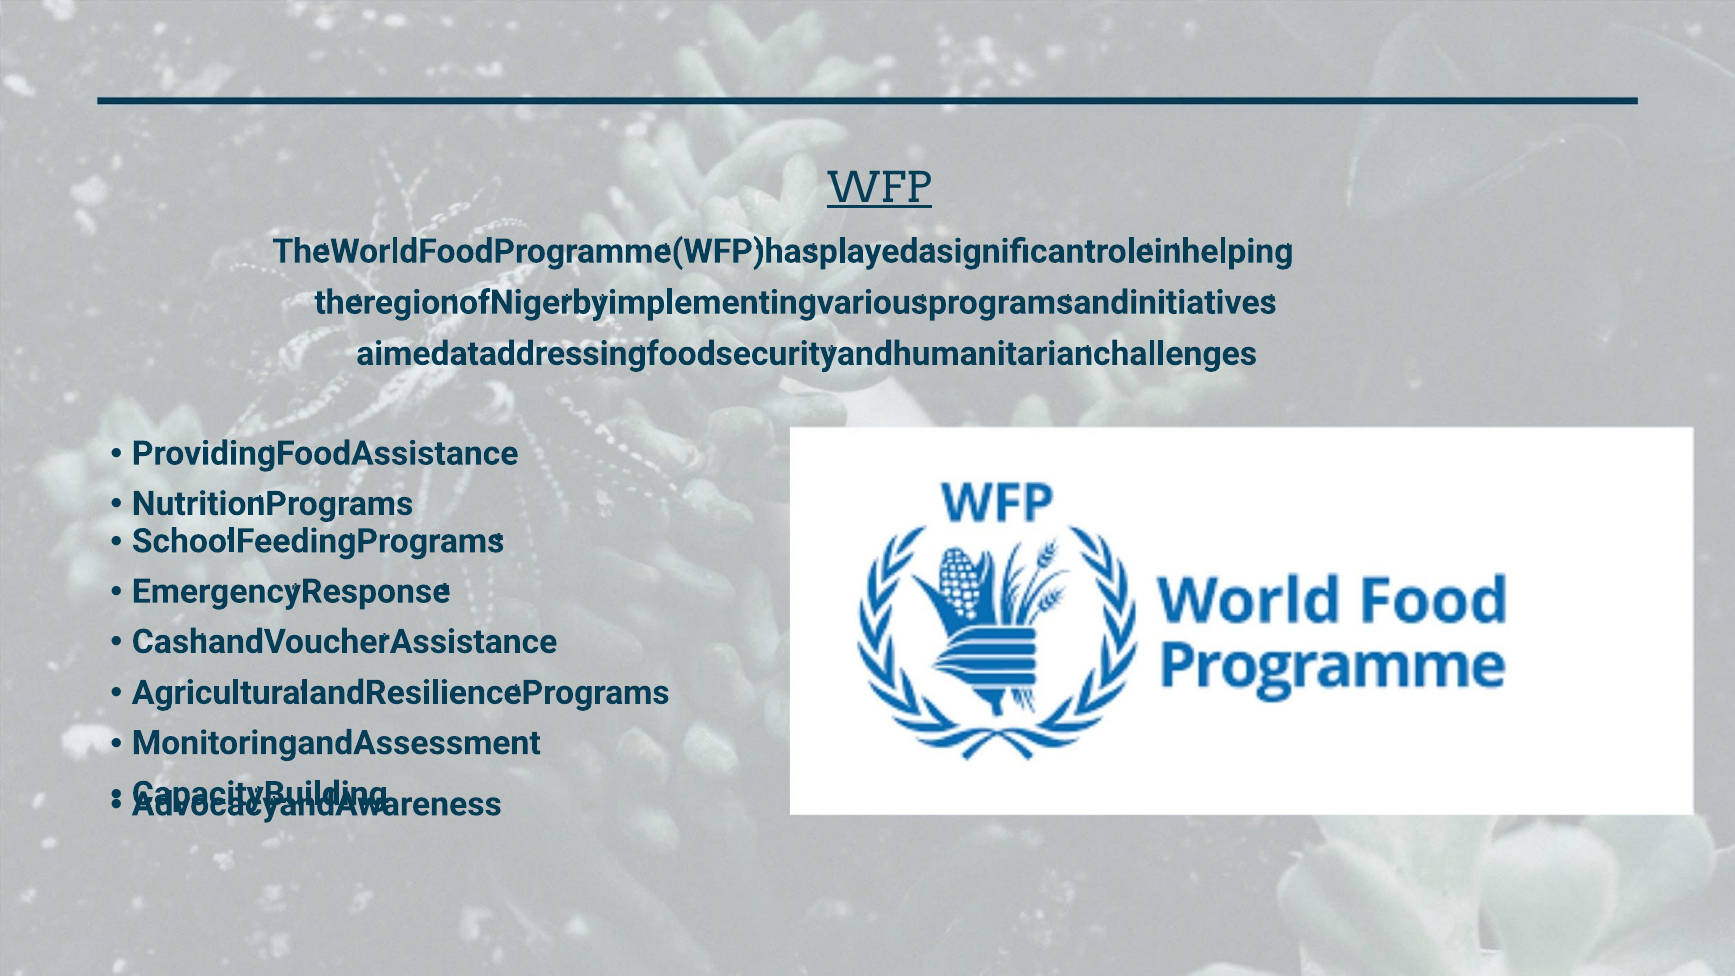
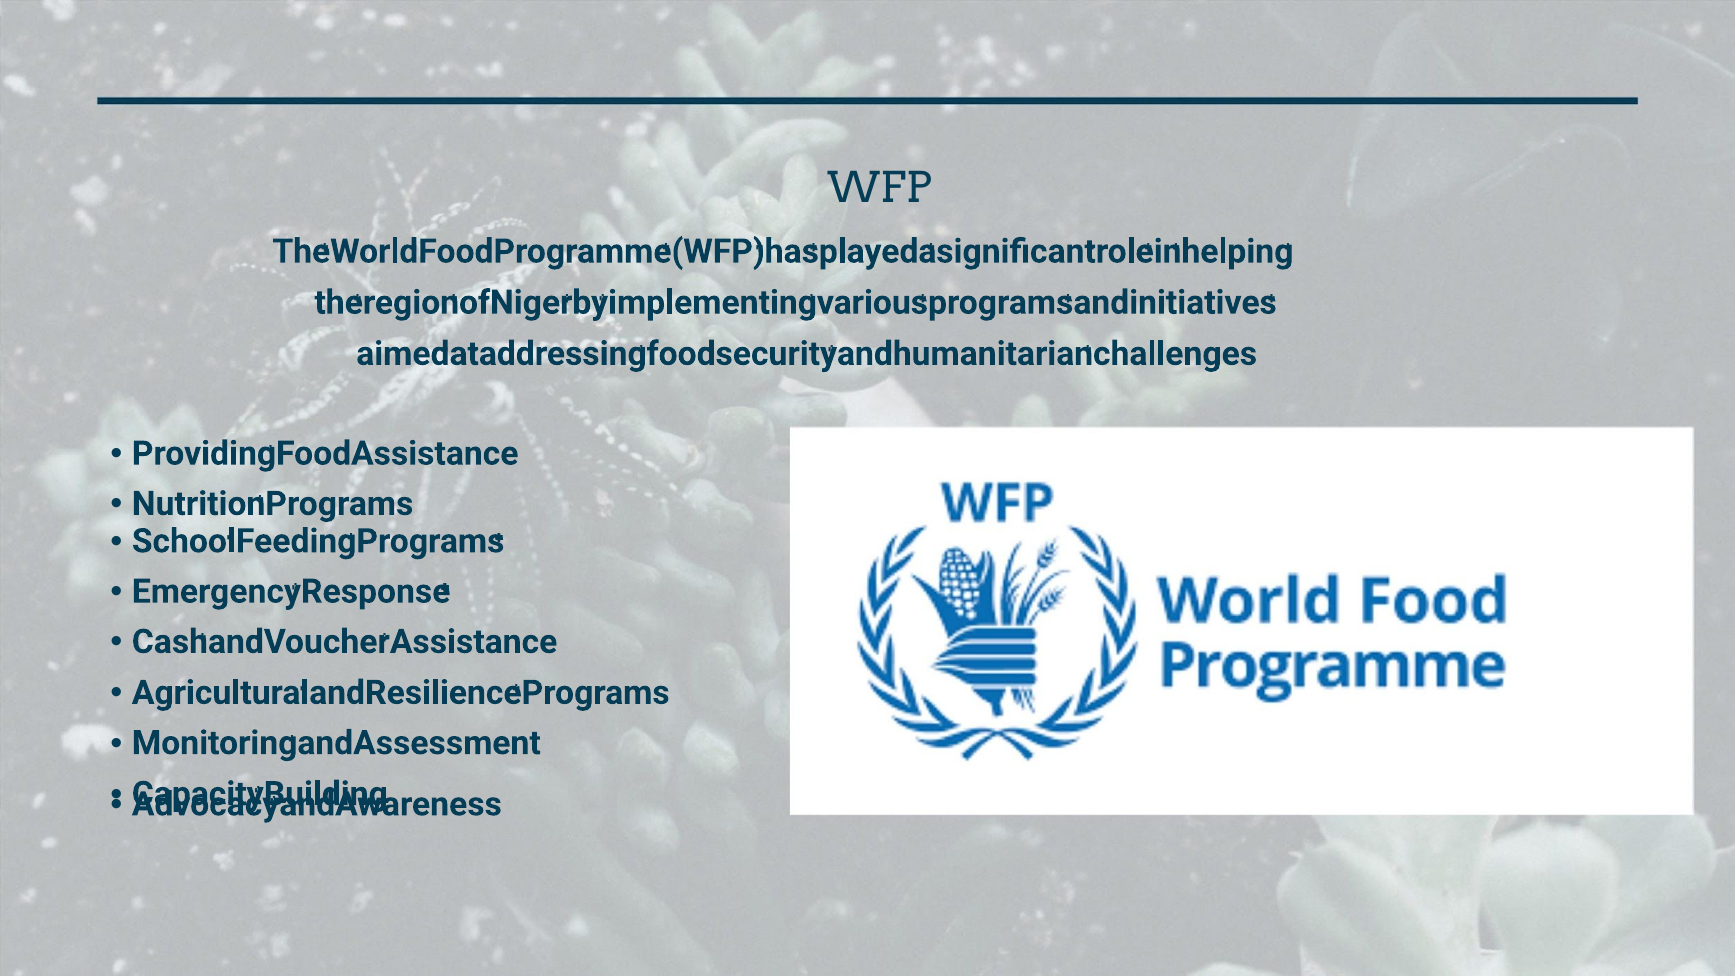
WFP at (880, 188) underline: present -> none
